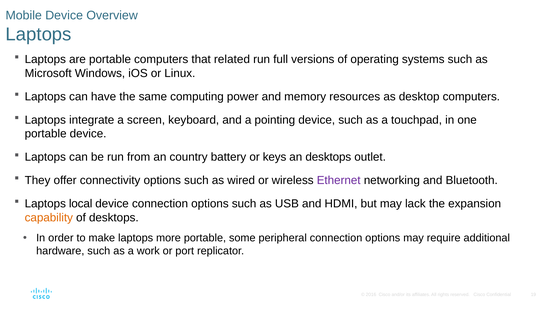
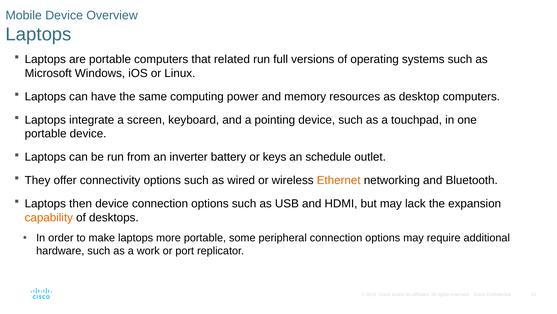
country: country -> inverter
an desktops: desktops -> schedule
Ethernet colour: purple -> orange
local: local -> then
